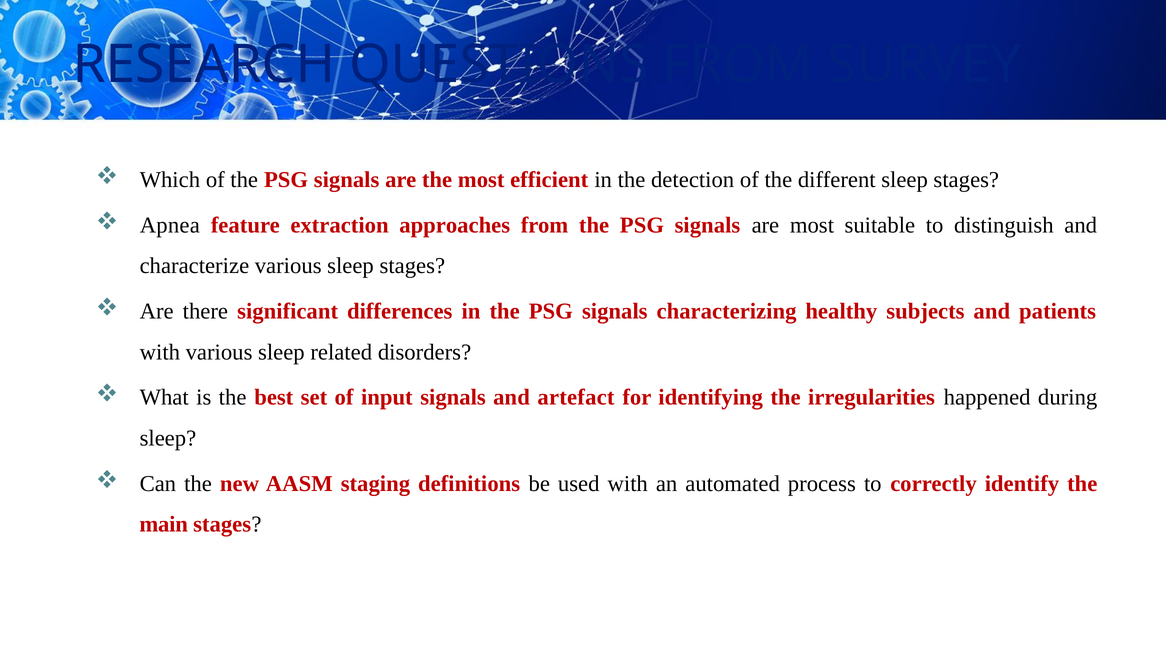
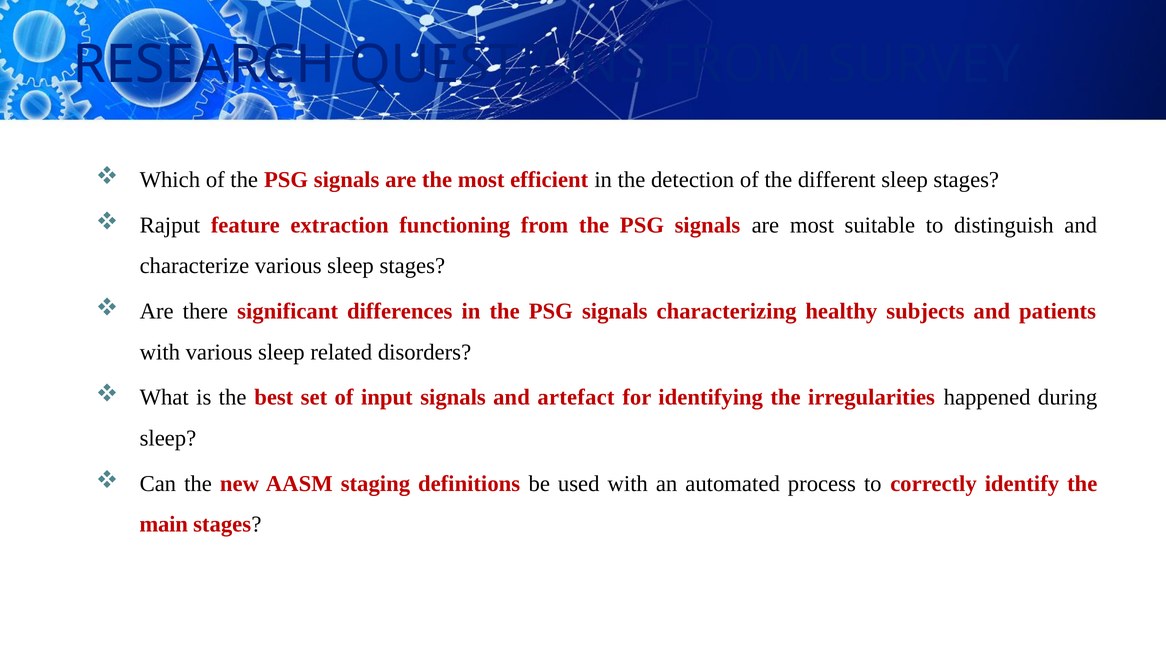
Apnea: Apnea -> Rajput
approaches: approaches -> functioning
